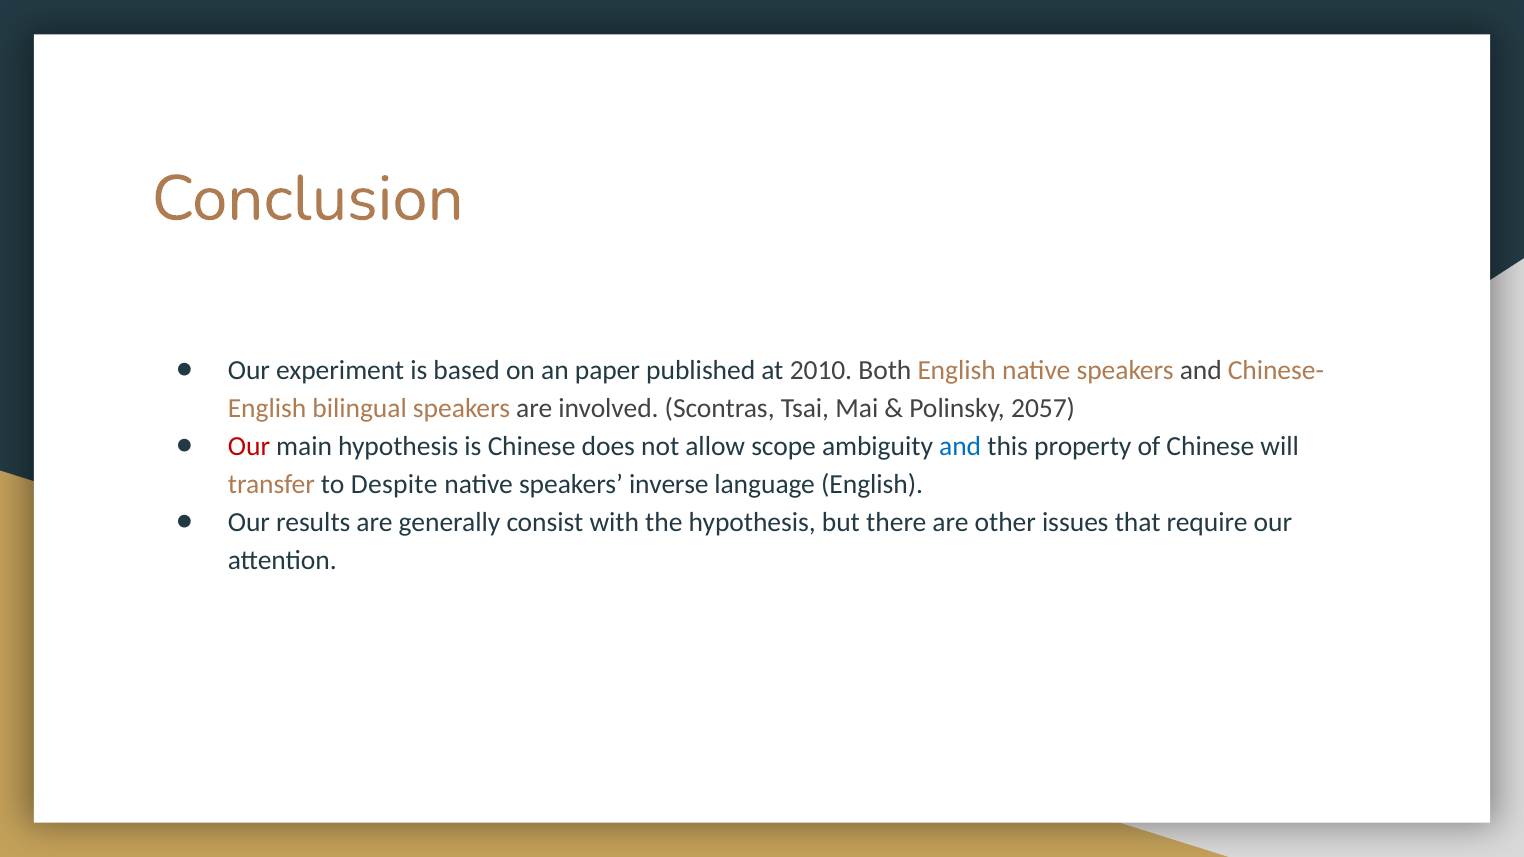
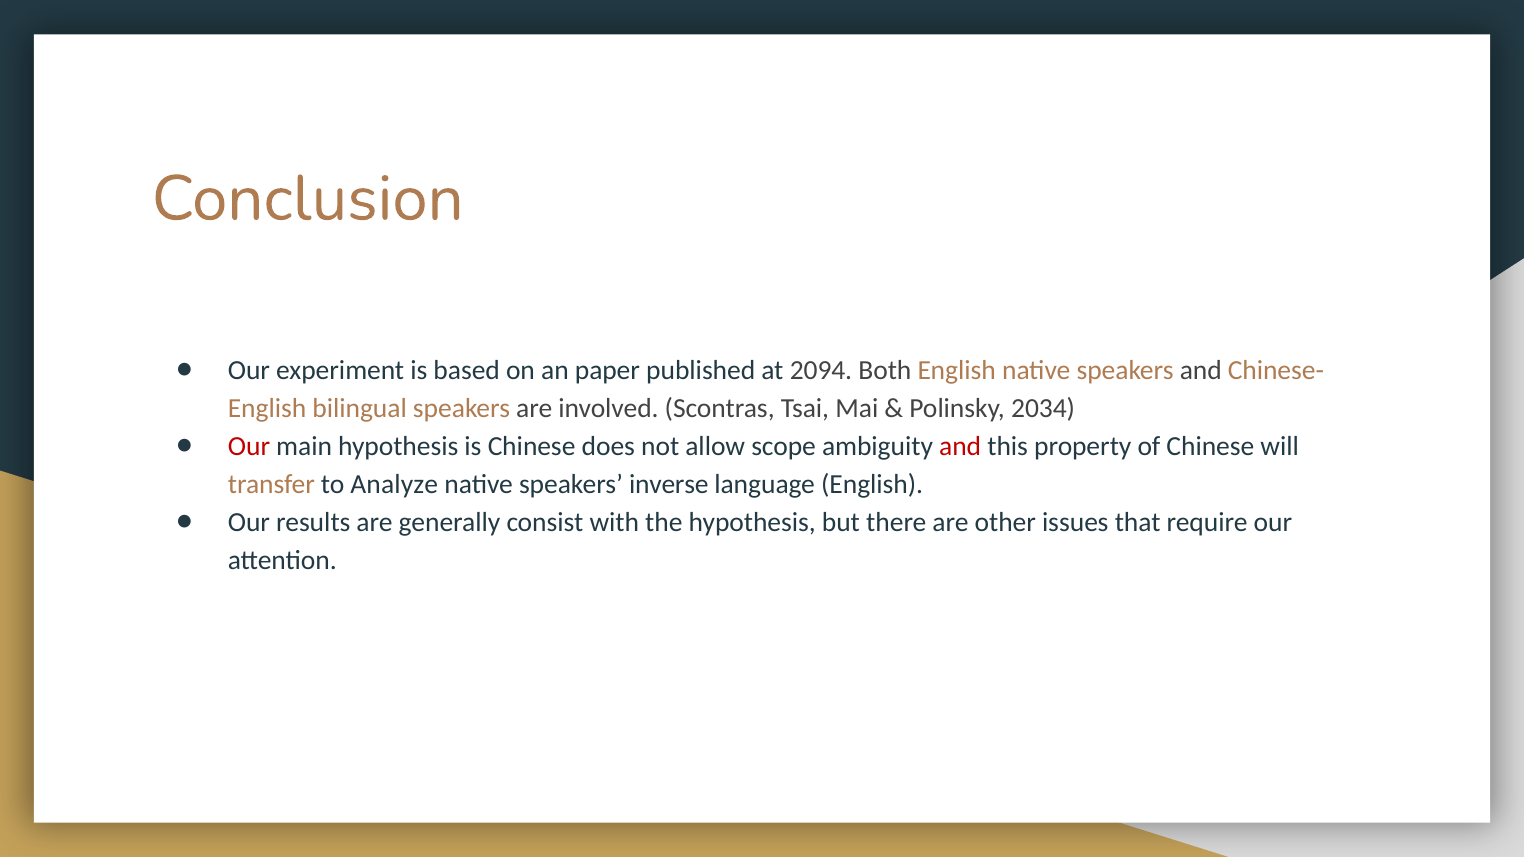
2010: 2010 -> 2094
2057: 2057 -> 2034
and at (960, 446) colour: blue -> red
Despite: Despite -> Analyze
